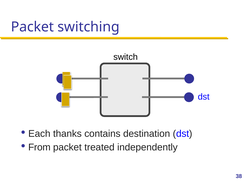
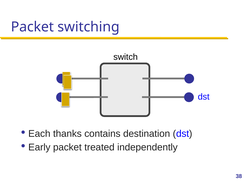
From: From -> Early
